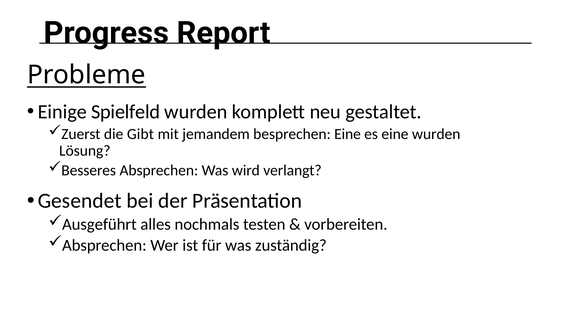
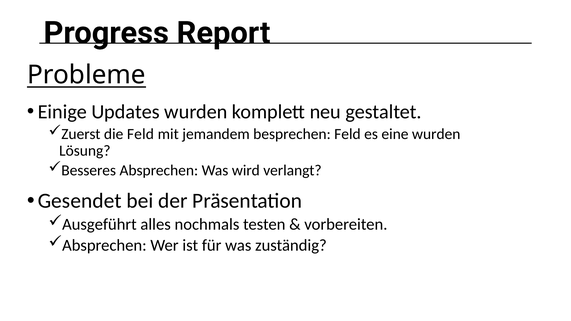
Spielfeld: Spielfeld -> Updates
die Gibt: Gibt -> Feld
besprechen Eine: Eine -> Feld
